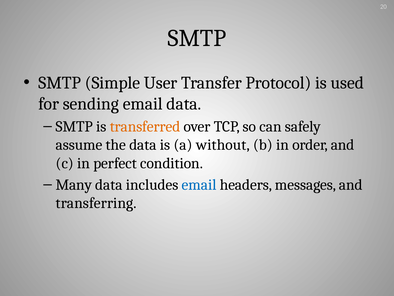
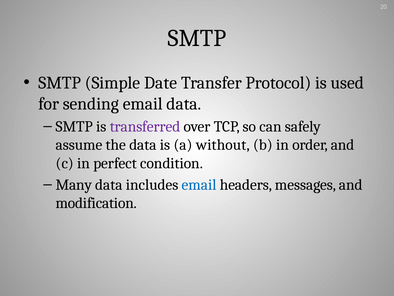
User: User -> Date
transferred colour: orange -> purple
transferring: transferring -> modification
